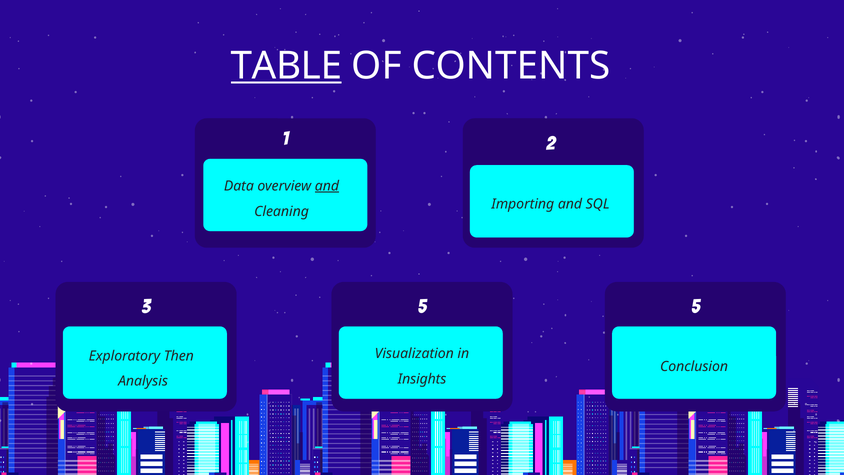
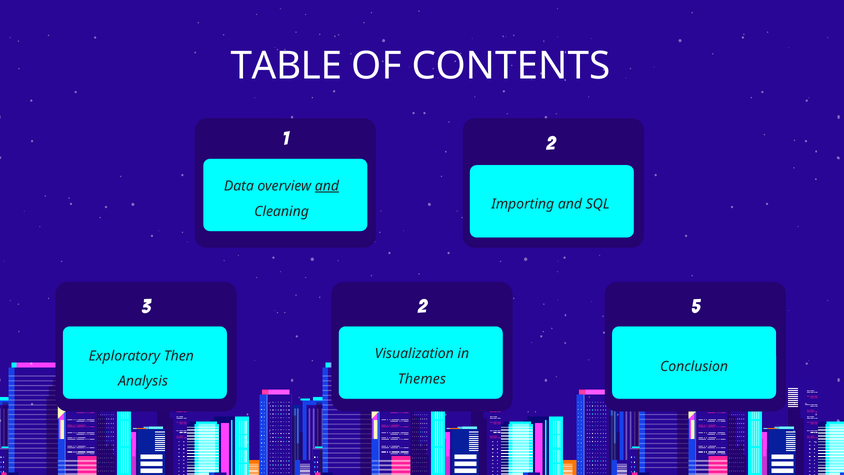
TABLE underline: present -> none
3 5: 5 -> 2
Insights: Insights -> Themes
